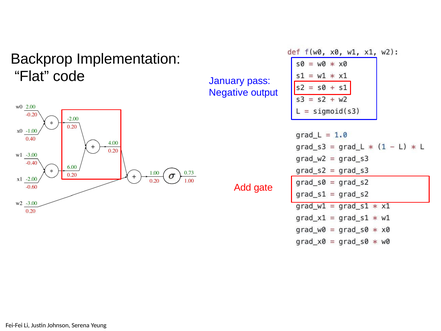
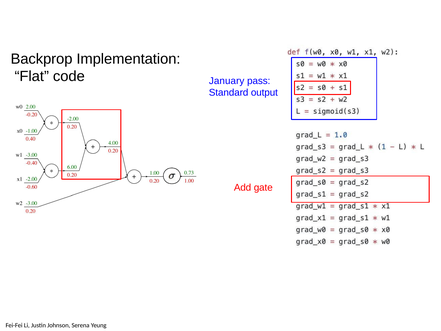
Negative: Negative -> Standard
